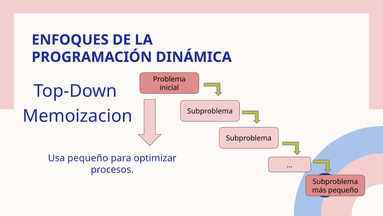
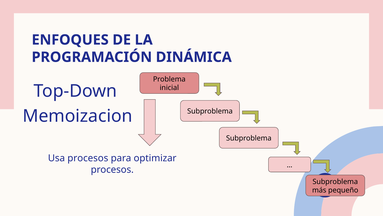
Usa pequeño: pequeño -> procesos
